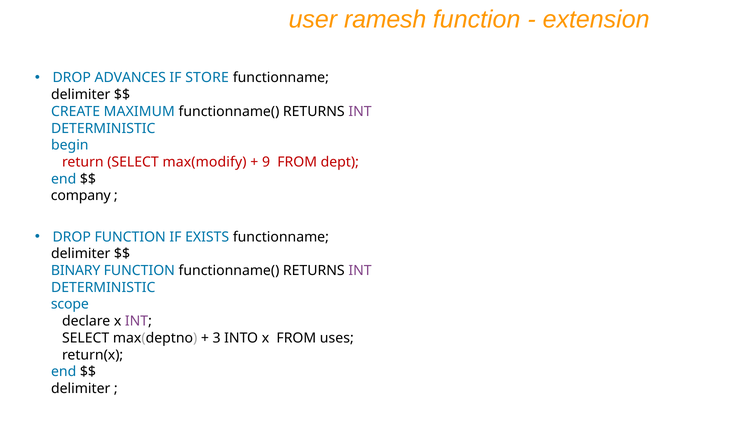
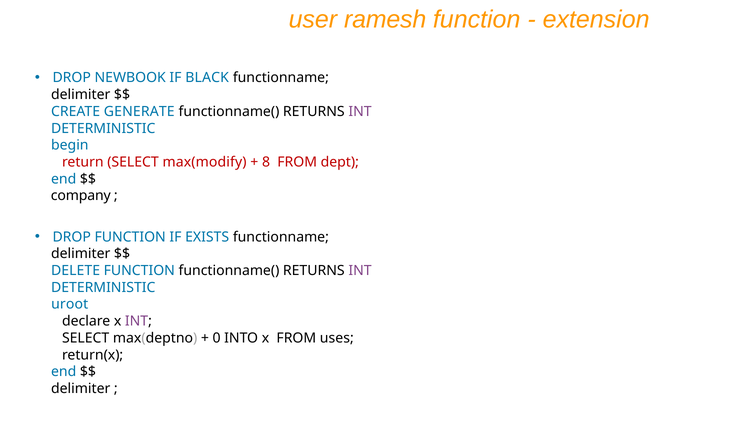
ADVANCES: ADVANCES -> NEWBOOK
STORE: STORE -> BLACK
MAXIMUM: MAXIMUM -> GENERATE
9: 9 -> 8
BINARY: BINARY -> DELETE
scope: scope -> uroot
3: 3 -> 0
